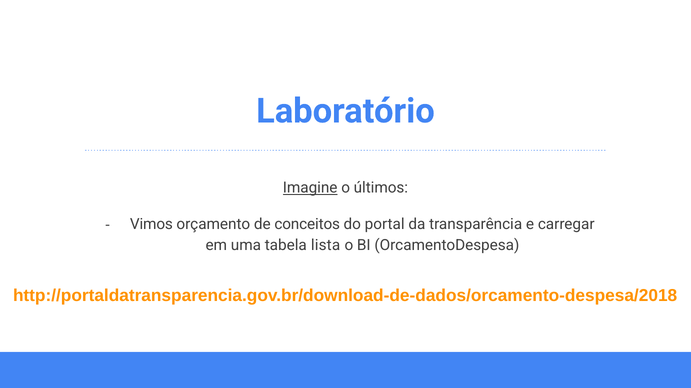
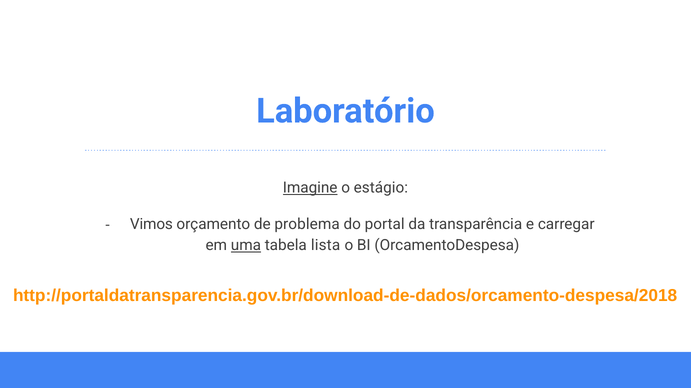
últimos: últimos -> estágio
conceitos: conceitos -> problema
uma underline: none -> present
